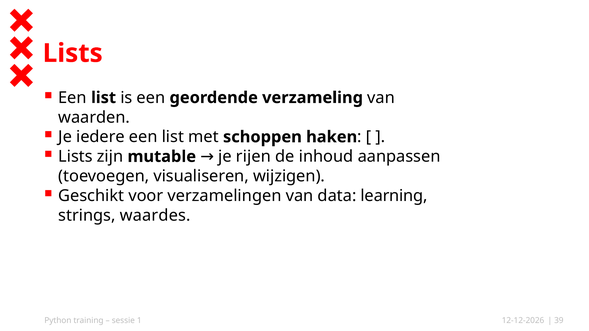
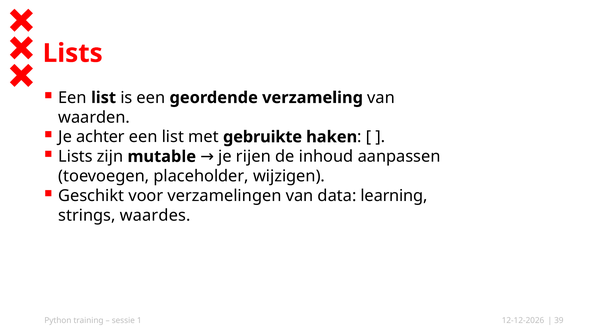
iedere: iedere -> achter
schoppen: schoppen -> gebruikte
visualiseren: visualiseren -> placeholder
